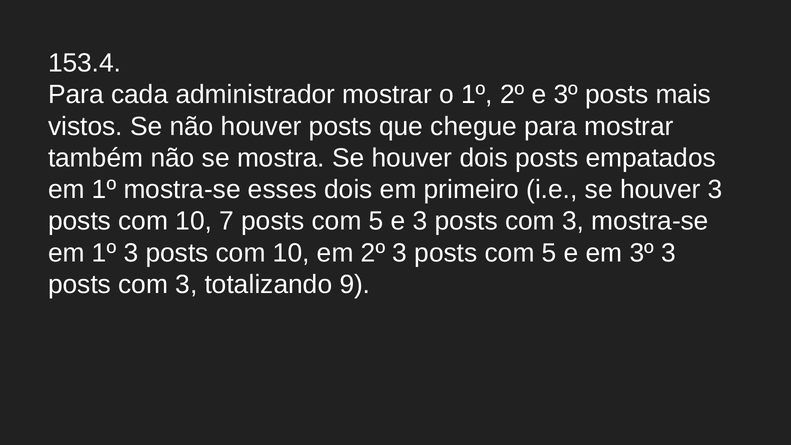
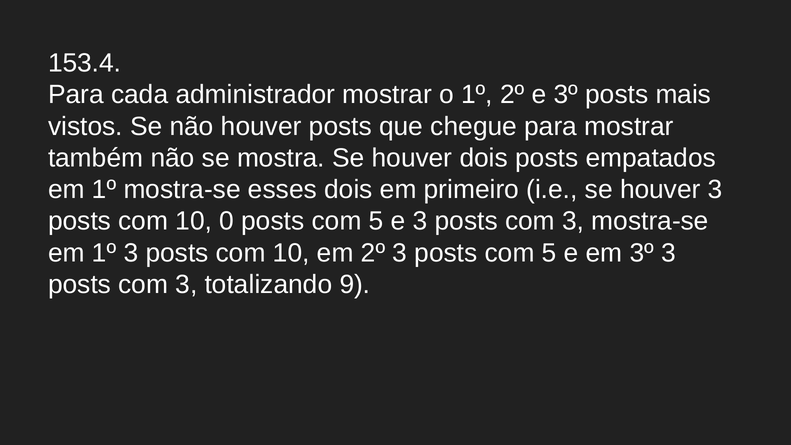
7: 7 -> 0
